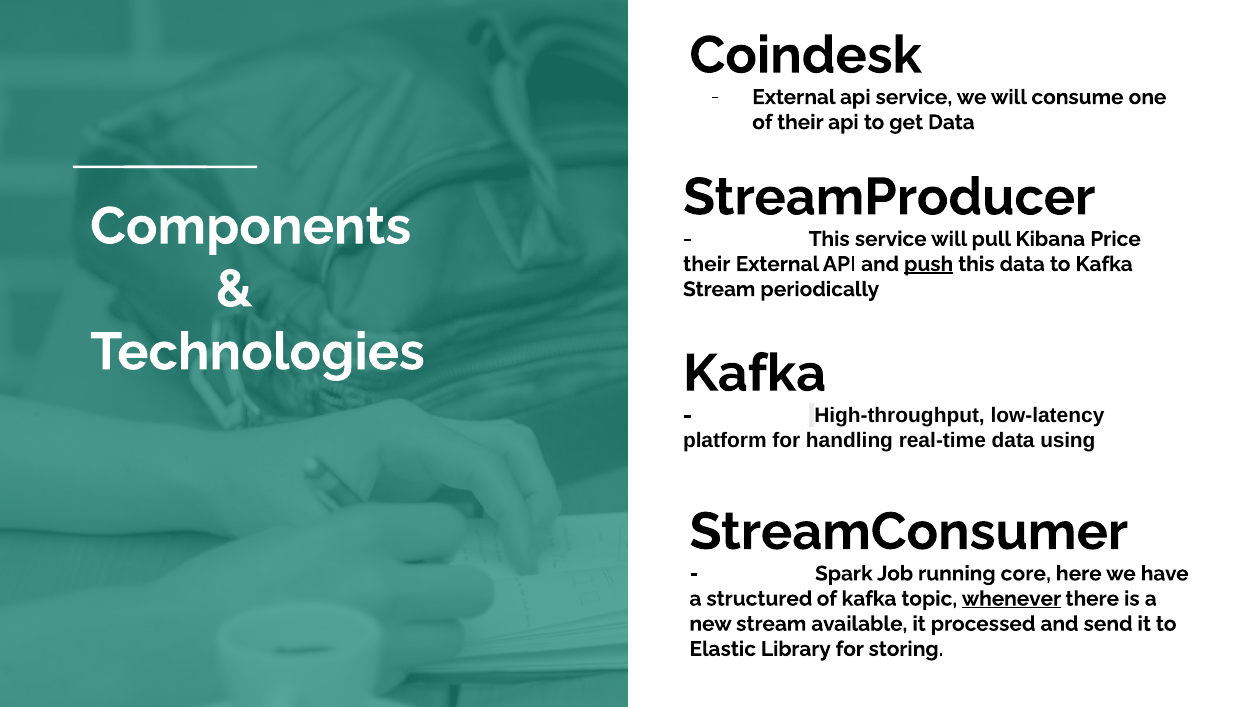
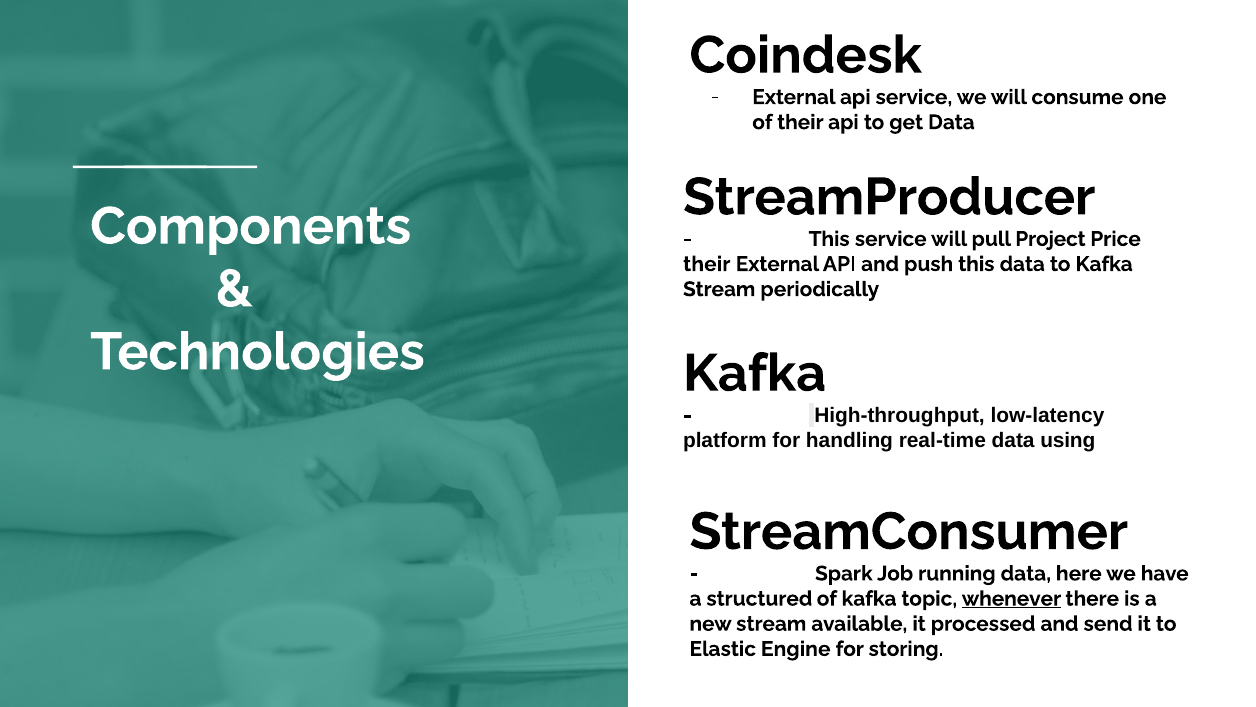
Kibana: Kibana -> Project
push underline: present -> none
running core: core -> data
Library: Library -> Engine
